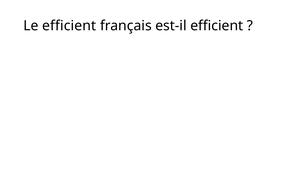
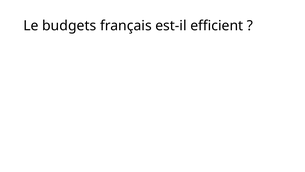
Le efficient: efficient -> budgets
